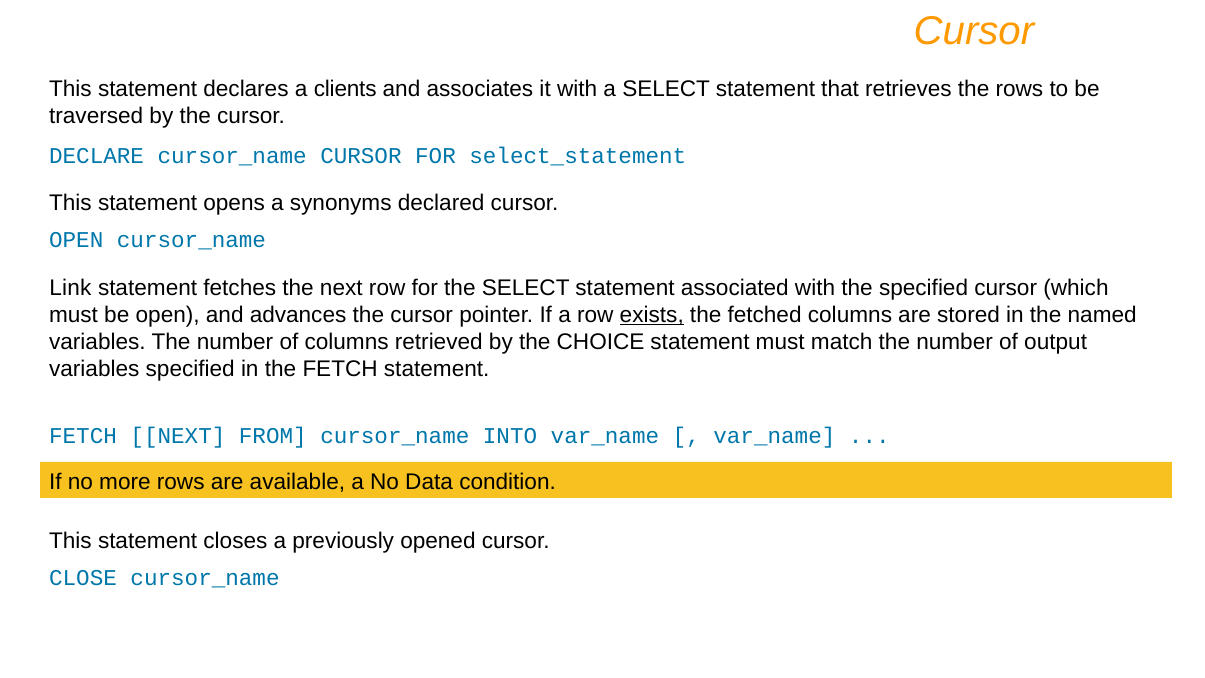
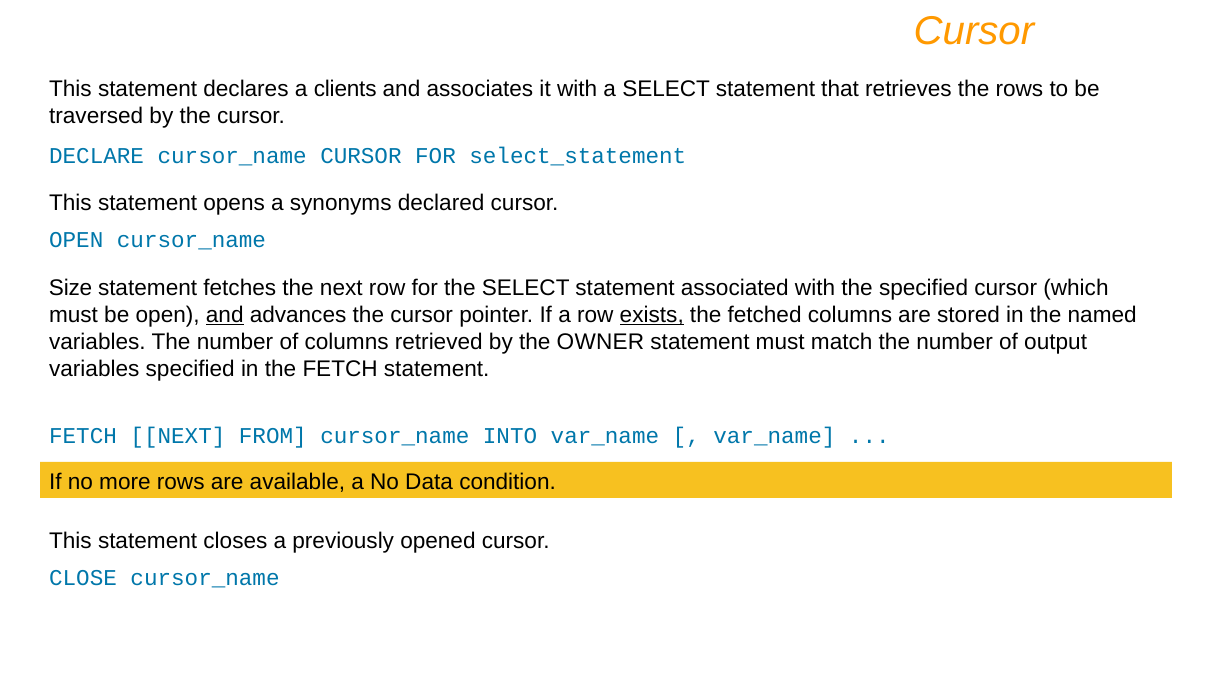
Link: Link -> Size
and at (225, 315) underline: none -> present
CHOICE: CHOICE -> OWNER
